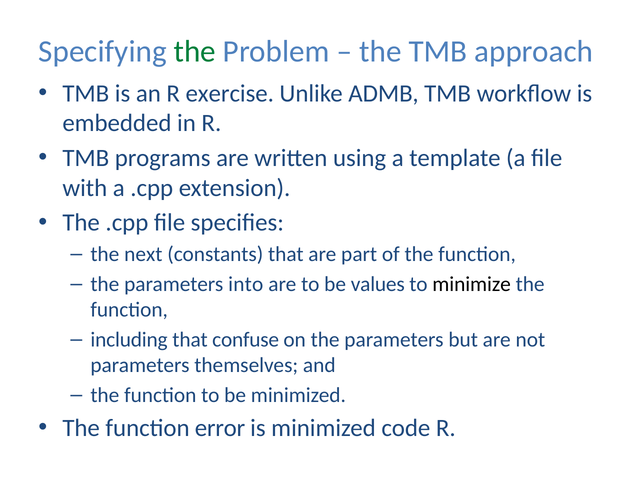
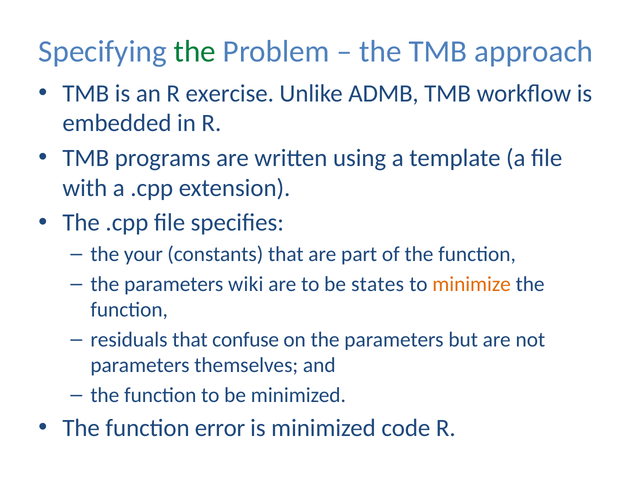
next: next -> your
into: into -> wiki
values: values -> states
minimize colour: black -> orange
including: including -> residuals
